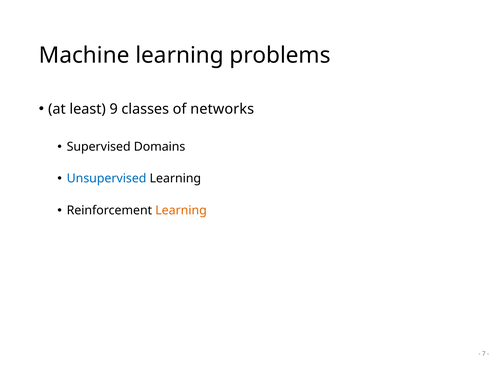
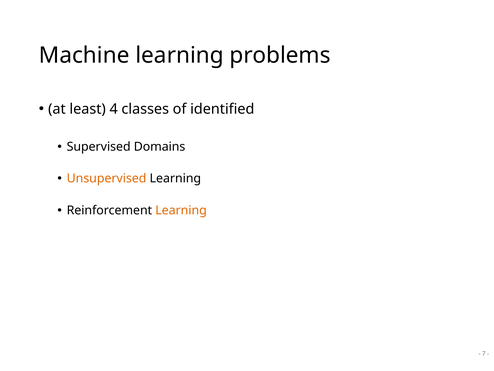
9: 9 -> 4
networks: networks -> identified
Unsupervised colour: blue -> orange
